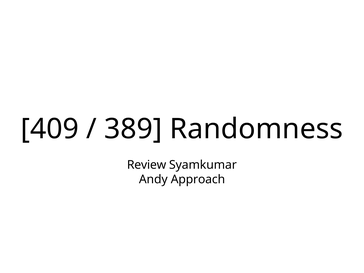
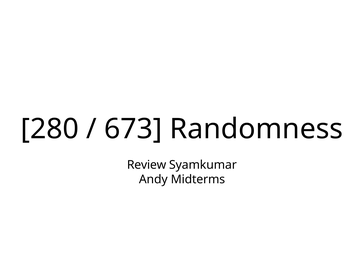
409: 409 -> 280
389: 389 -> 673
Approach: Approach -> Midterms
